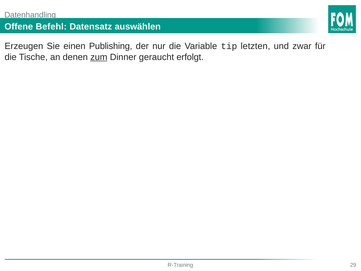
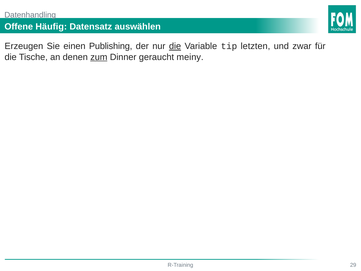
Befehl: Befehl -> Häufig
die at (175, 46) underline: none -> present
erfolgt: erfolgt -> meiny
